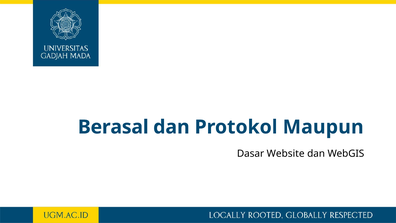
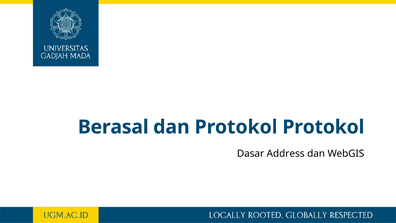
Protokol Maupun: Maupun -> Protokol
Website: Website -> Address
